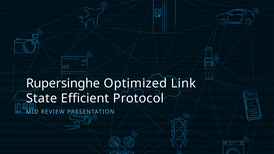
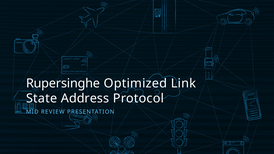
Efficient: Efficient -> Address
